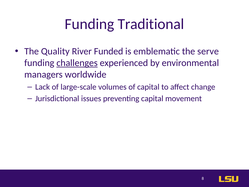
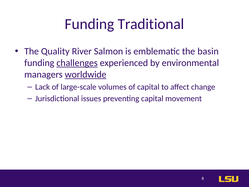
Funded: Funded -> Salmon
serve: serve -> basin
worldwide underline: none -> present
